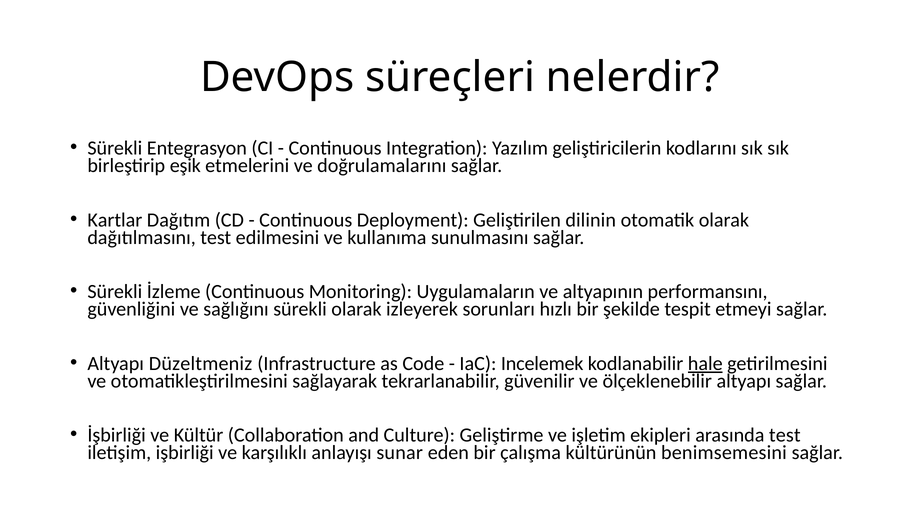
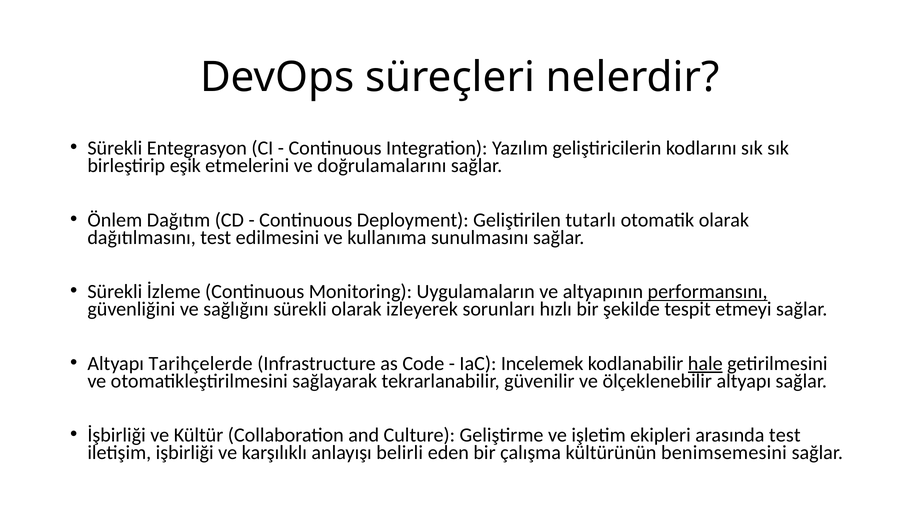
Kartlar: Kartlar -> Önlem
dilinin: dilinin -> tutarlı
performansını underline: none -> present
Düzeltmeniz: Düzeltmeniz -> Tarihçelerde
sunar: sunar -> belirli
